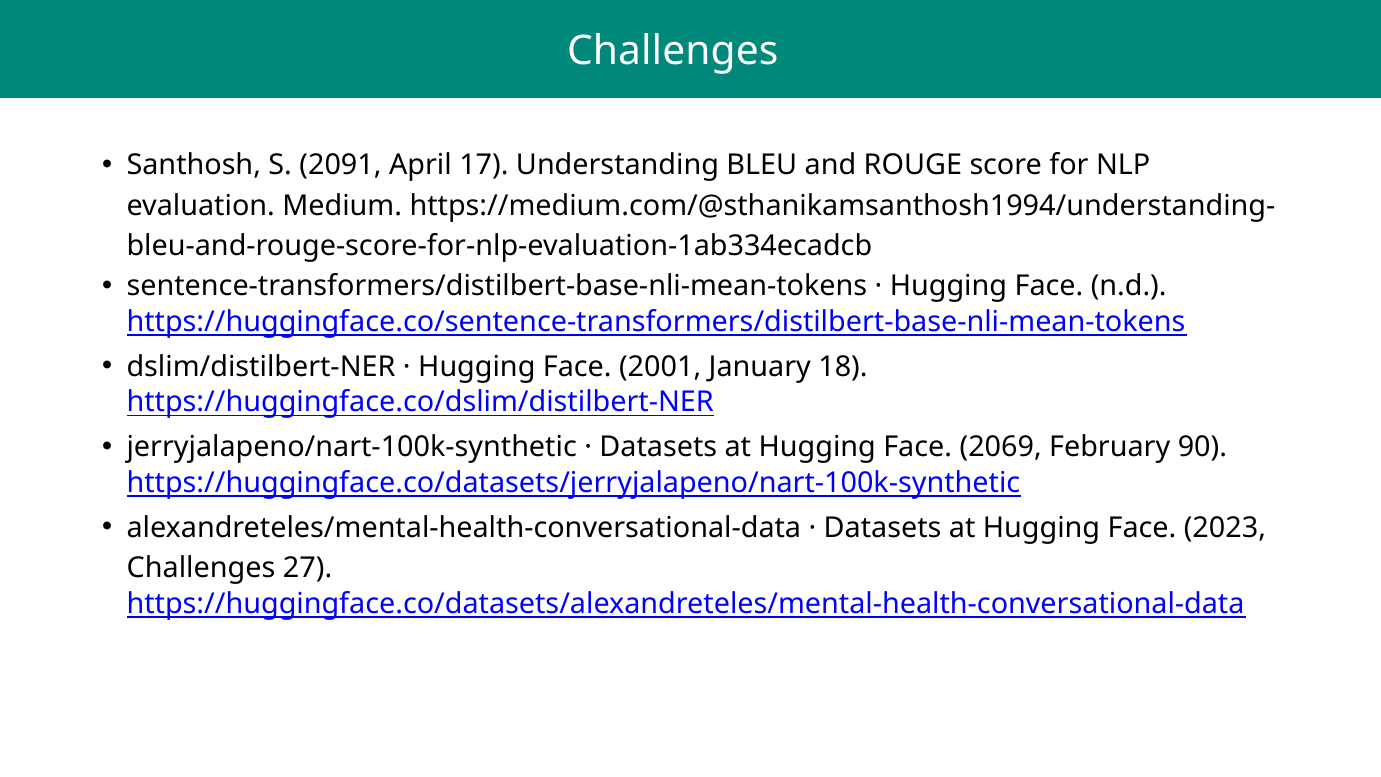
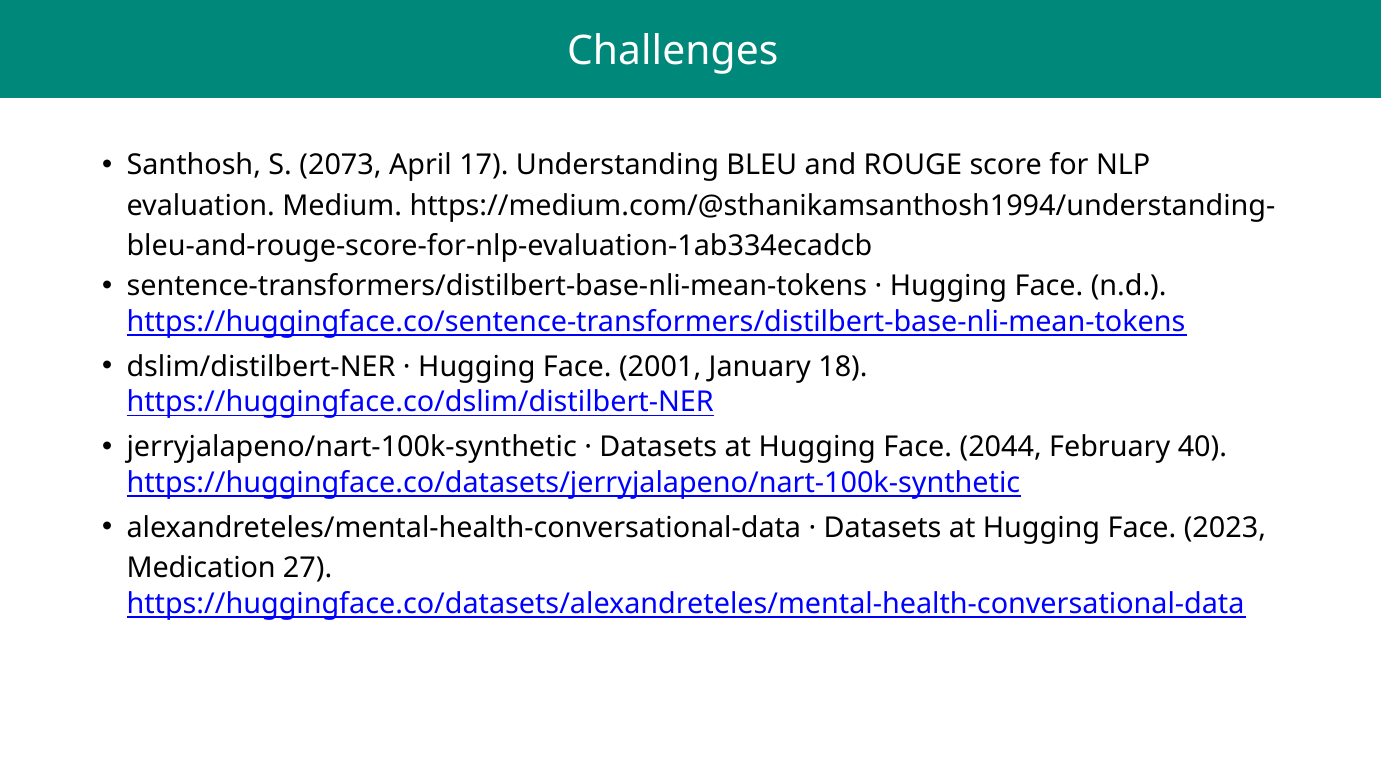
2091: 2091 -> 2073
2069: 2069 -> 2044
90: 90 -> 40
Challenges at (201, 568): Challenges -> Medication
